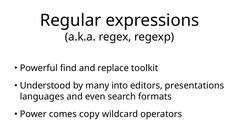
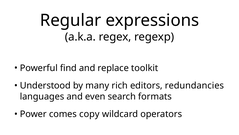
into: into -> rich
presentations: presentations -> redundancies
